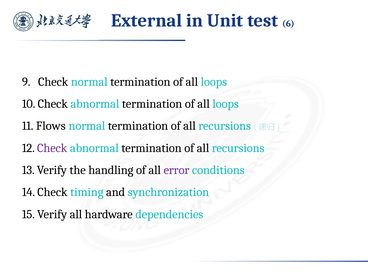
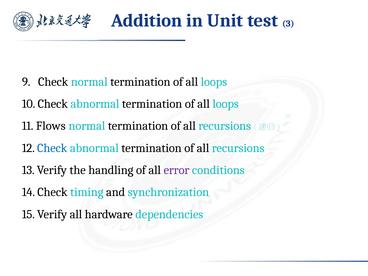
External: External -> Addition
6: 6 -> 3
Check at (52, 148) colour: purple -> blue
